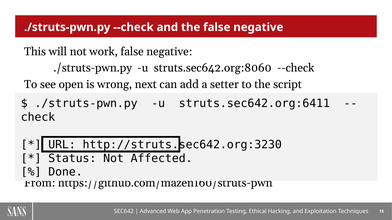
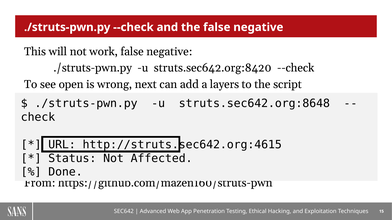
struts.sec642.org:8060: struts.sec642.org:8060 -> struts.sec642.org:8420
setter: setter -> layers
struts.sec642.org:6411: struts.sec642.org:6411 -> struts.sec642.org:8648
http://struts.sec642.org:3230: http://struts.sec642.org:3230 -> http://struts.sec642.org:4615
